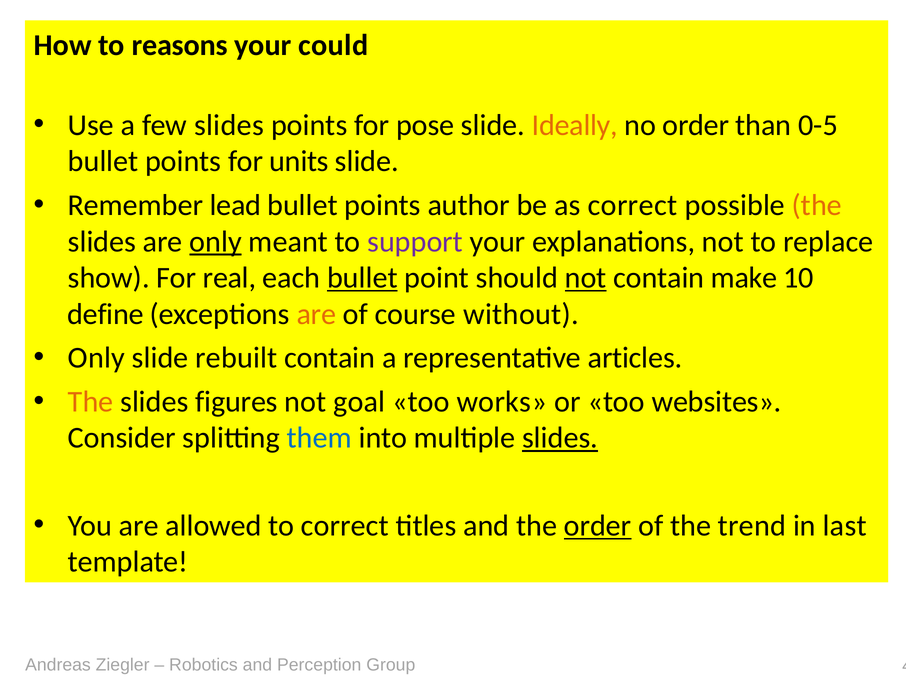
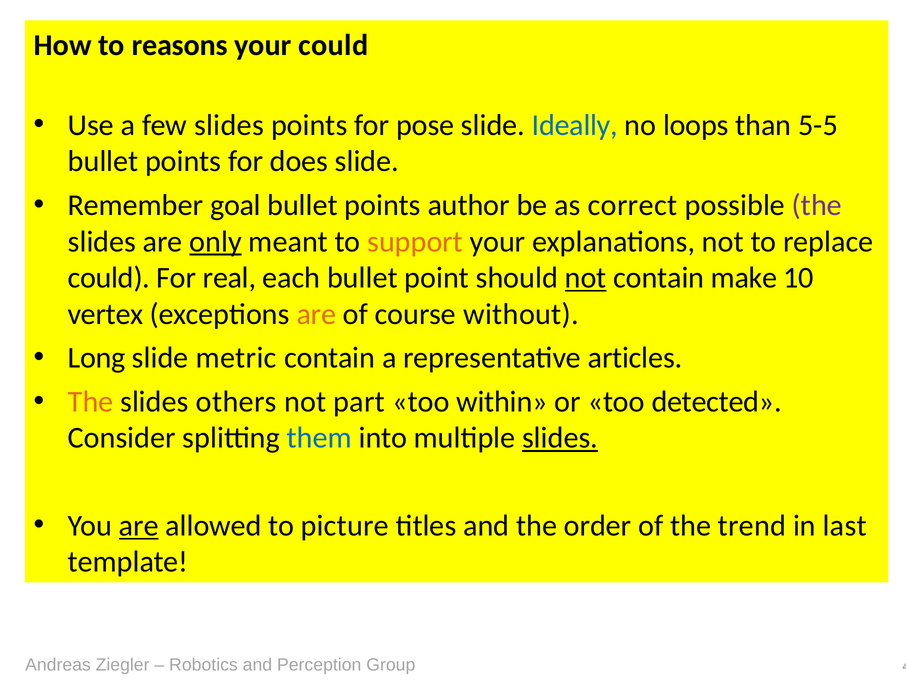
Ideally colour: orange -> blue
no order: order -> loops
0-5: 0-5 -> 5-5
units: units -> does
lead: lead -> goal
the at (817, 205) colour: orange -> purple
support colour: purple -> orange
show at (109, 278): show -> could
bullet at (362, 278) underline: present -> none
define: define -> vertex
Only at (96, 358): Only -> Long
rebuilt: rebuilt -> metric
figures: figures -> others
goal: goal -> part
works: works -> within
websites: websites -> detected
are at (139, 525) underline: none -> present
to correct: correct -> picture
order at (598, 525) underline: present -> none
